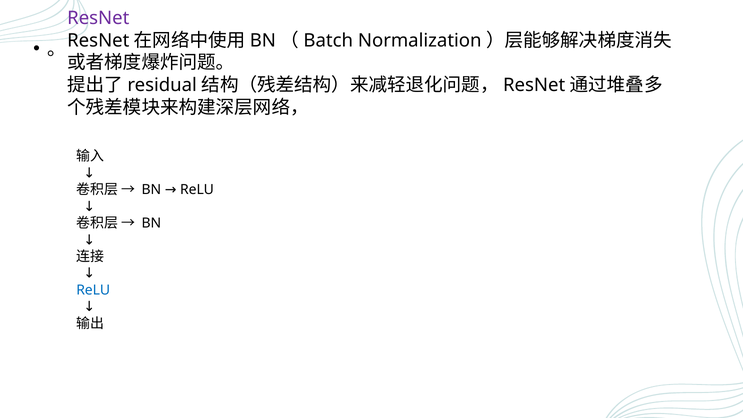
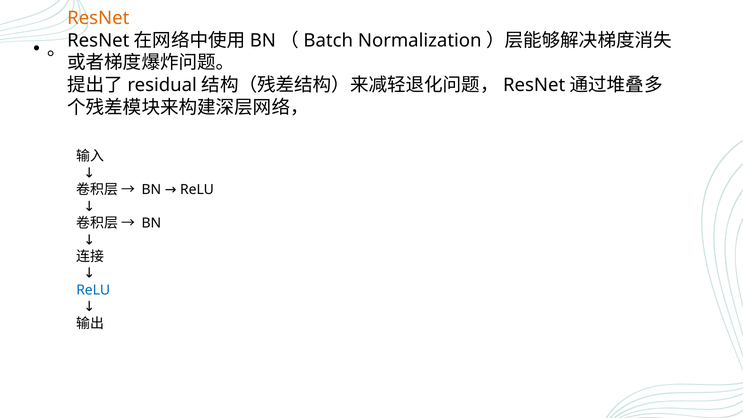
ResNet at (98, 18) colour: purple -> orange
